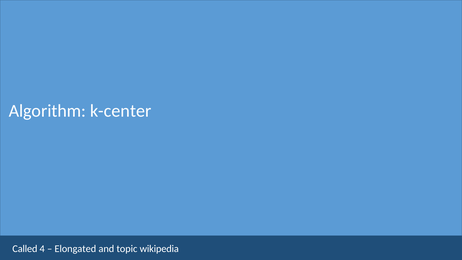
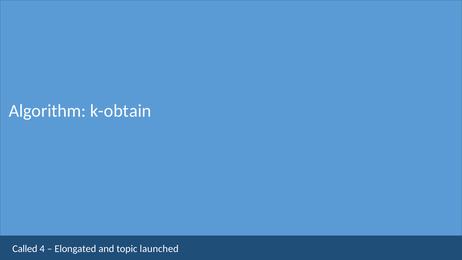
k-center: k-center -> k-obtain
wikipedia: wikipedia -> launched
